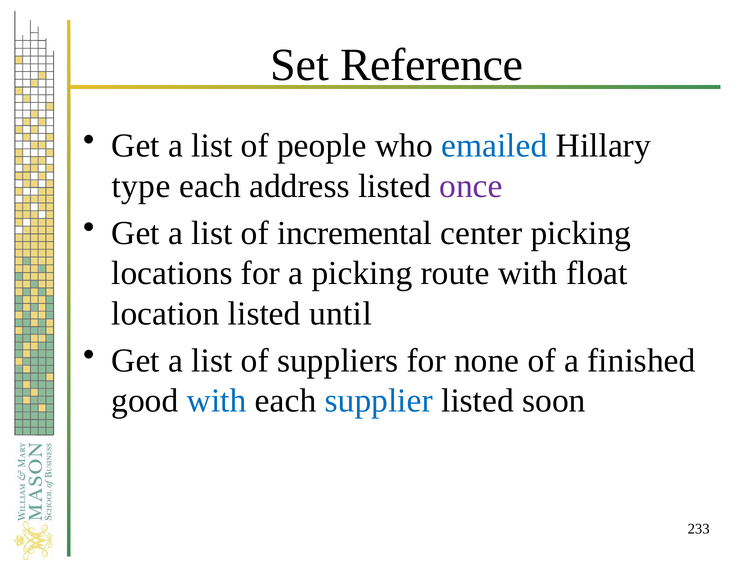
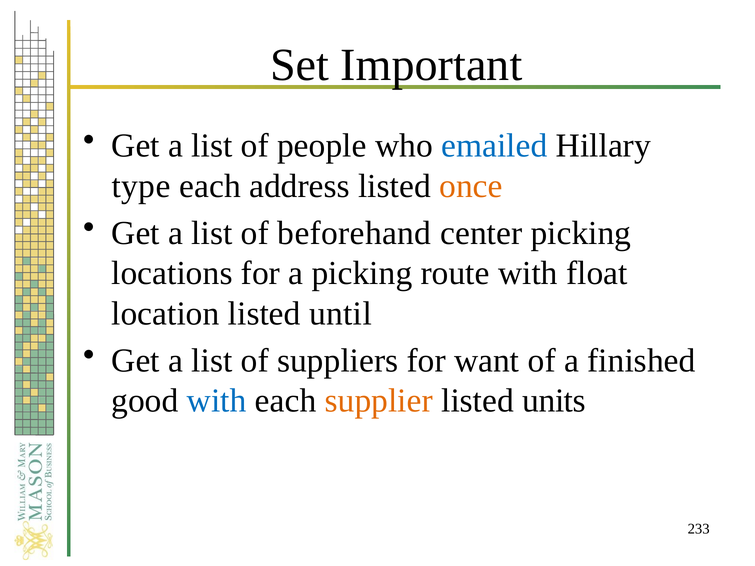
Reference: Reference -> Important
once colour: purple -> orange
incremental: incremental -> beforehand
none: none -> want
supplier colour: blue -> orange
soon: soon -> units
